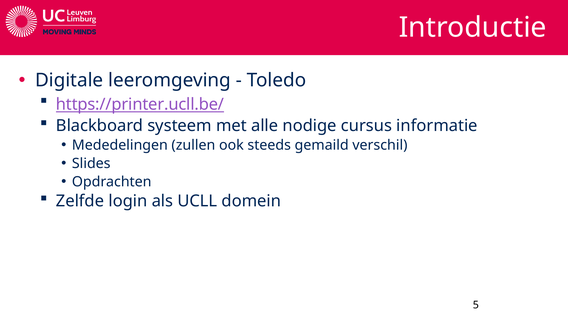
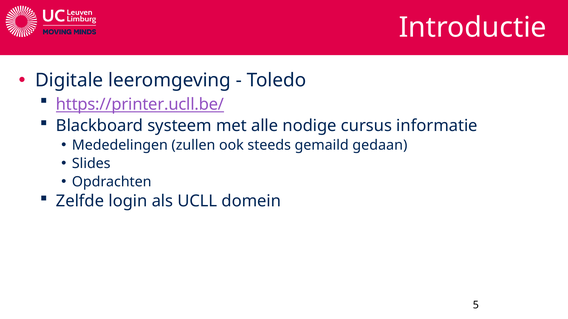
verschil: verschil -> gedaan
